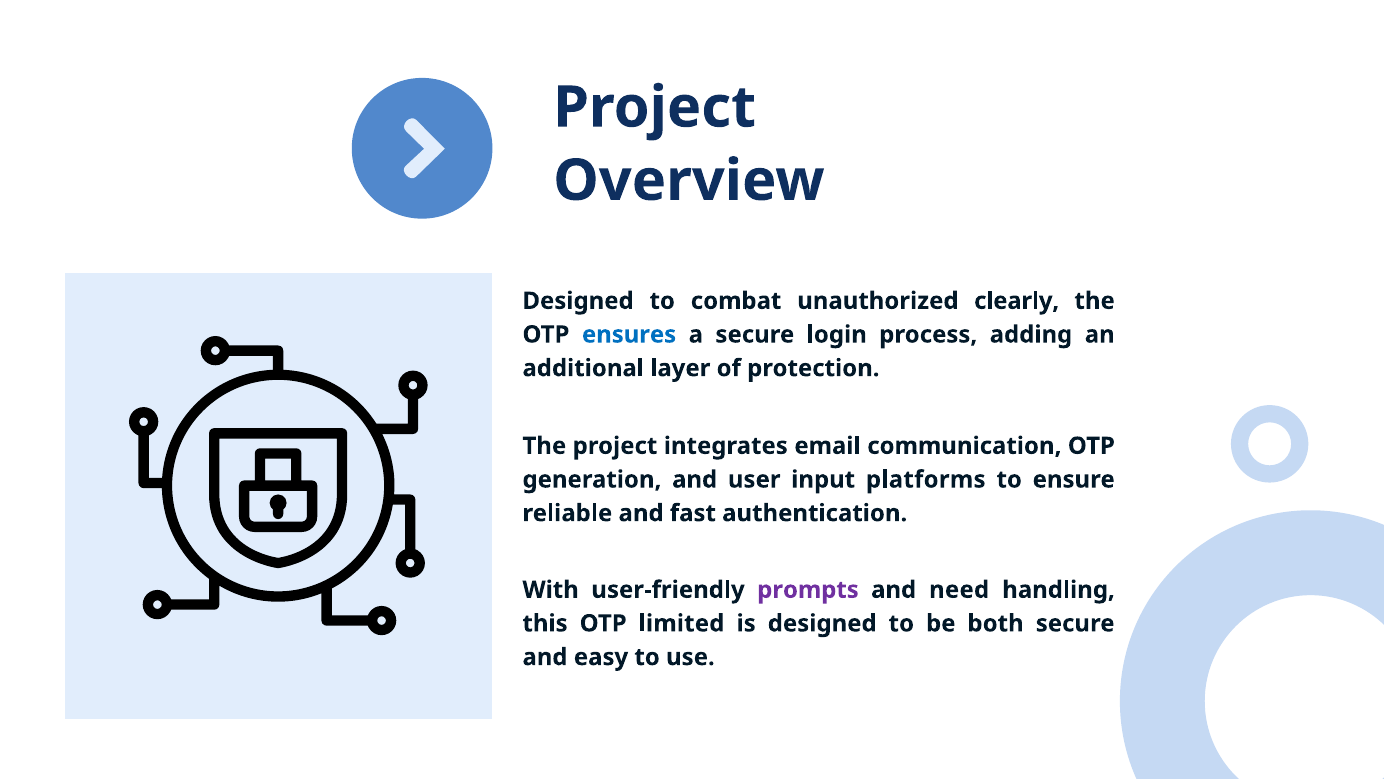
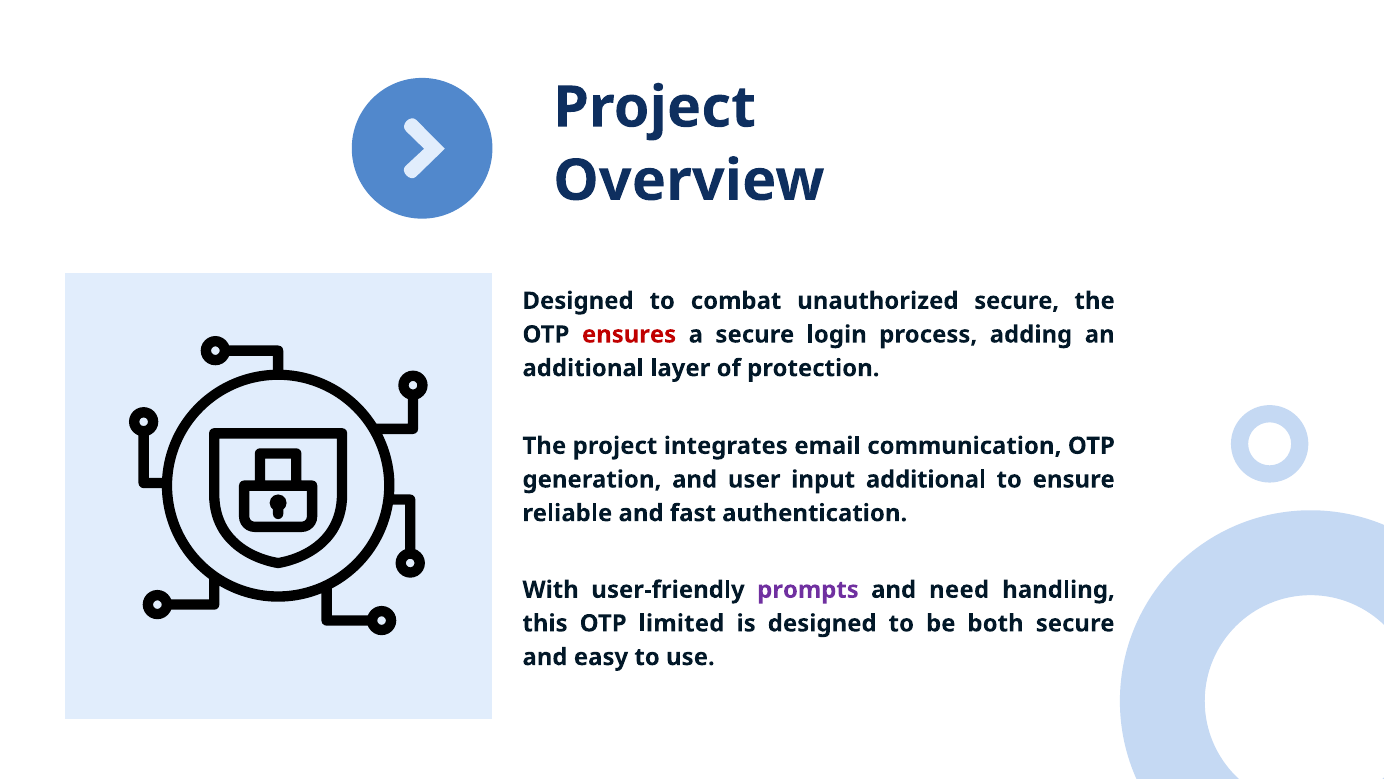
unauthorized clearly: clearly -> secure
ensures colour: blue -> red
input platforms: platforms -> additional
